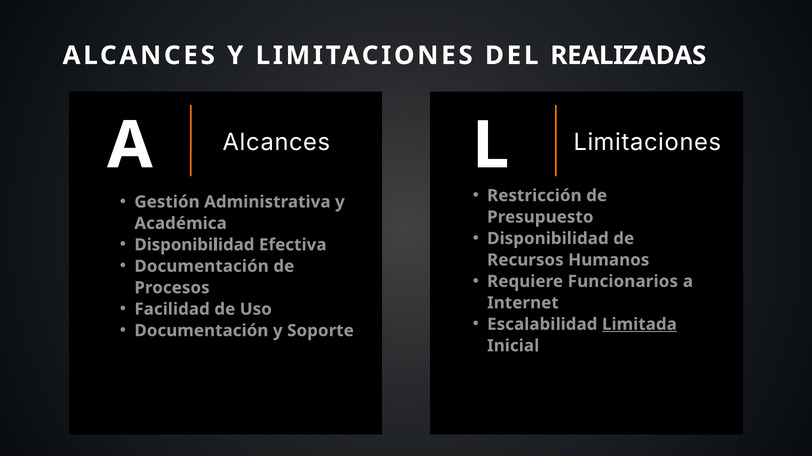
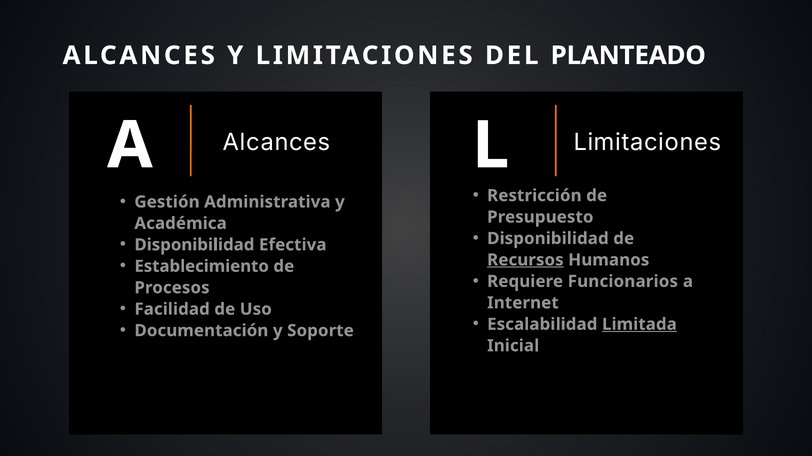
REALIZADAS: REALIZADAS -> PLANTEADO
Recursos underline: none -> present
Documentación at (202, 267): Documentación -> Establecimiento
